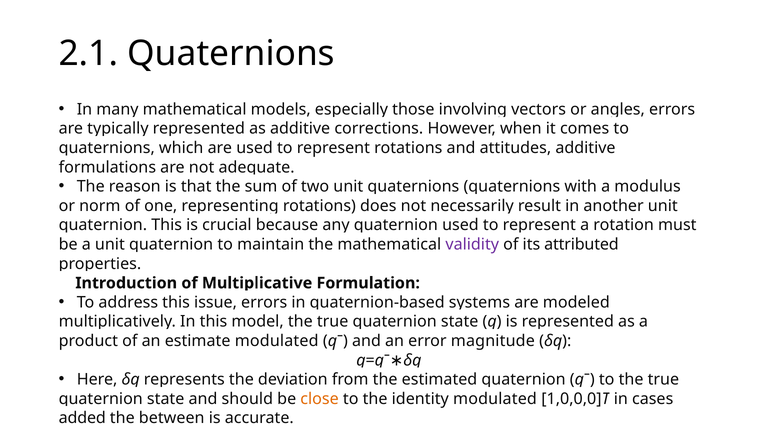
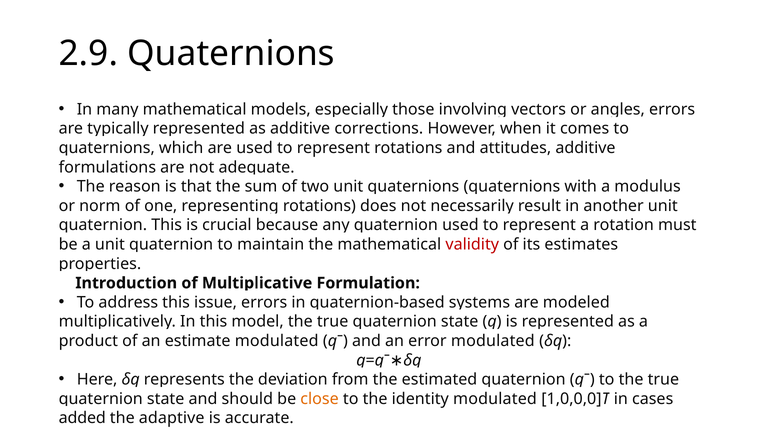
2.1: 2.1 -> 2.9
validity colour: purple -> red
attributed: attributed -> estimates
error magnitude: magnitude -> modulated
between: between -> adaptive
